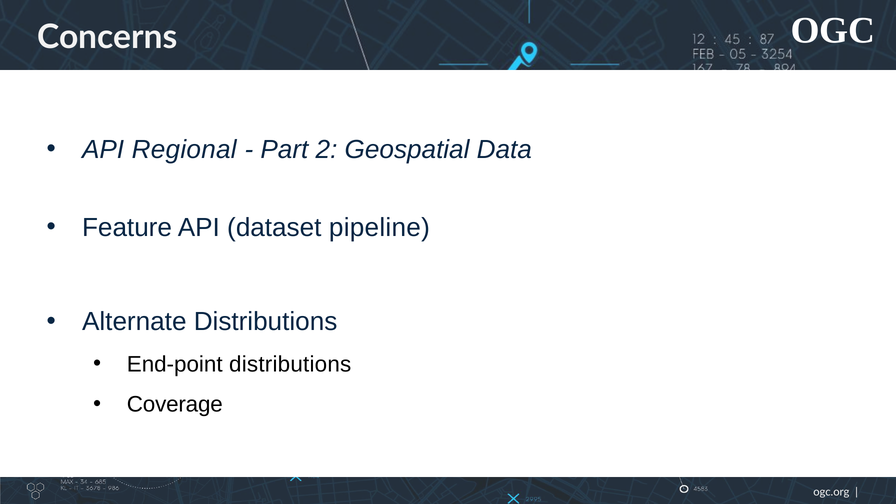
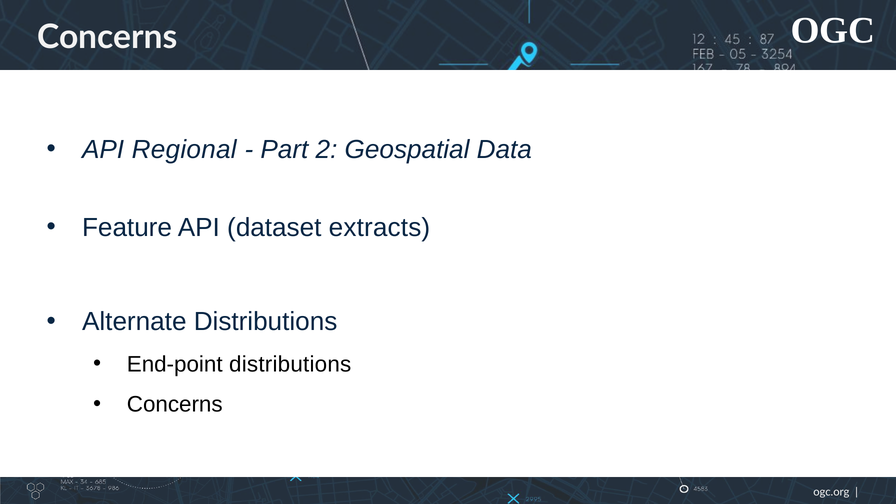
pipeline: pipeline -> extracts
Coverage at (175, 404): Coverage -> Concerns
